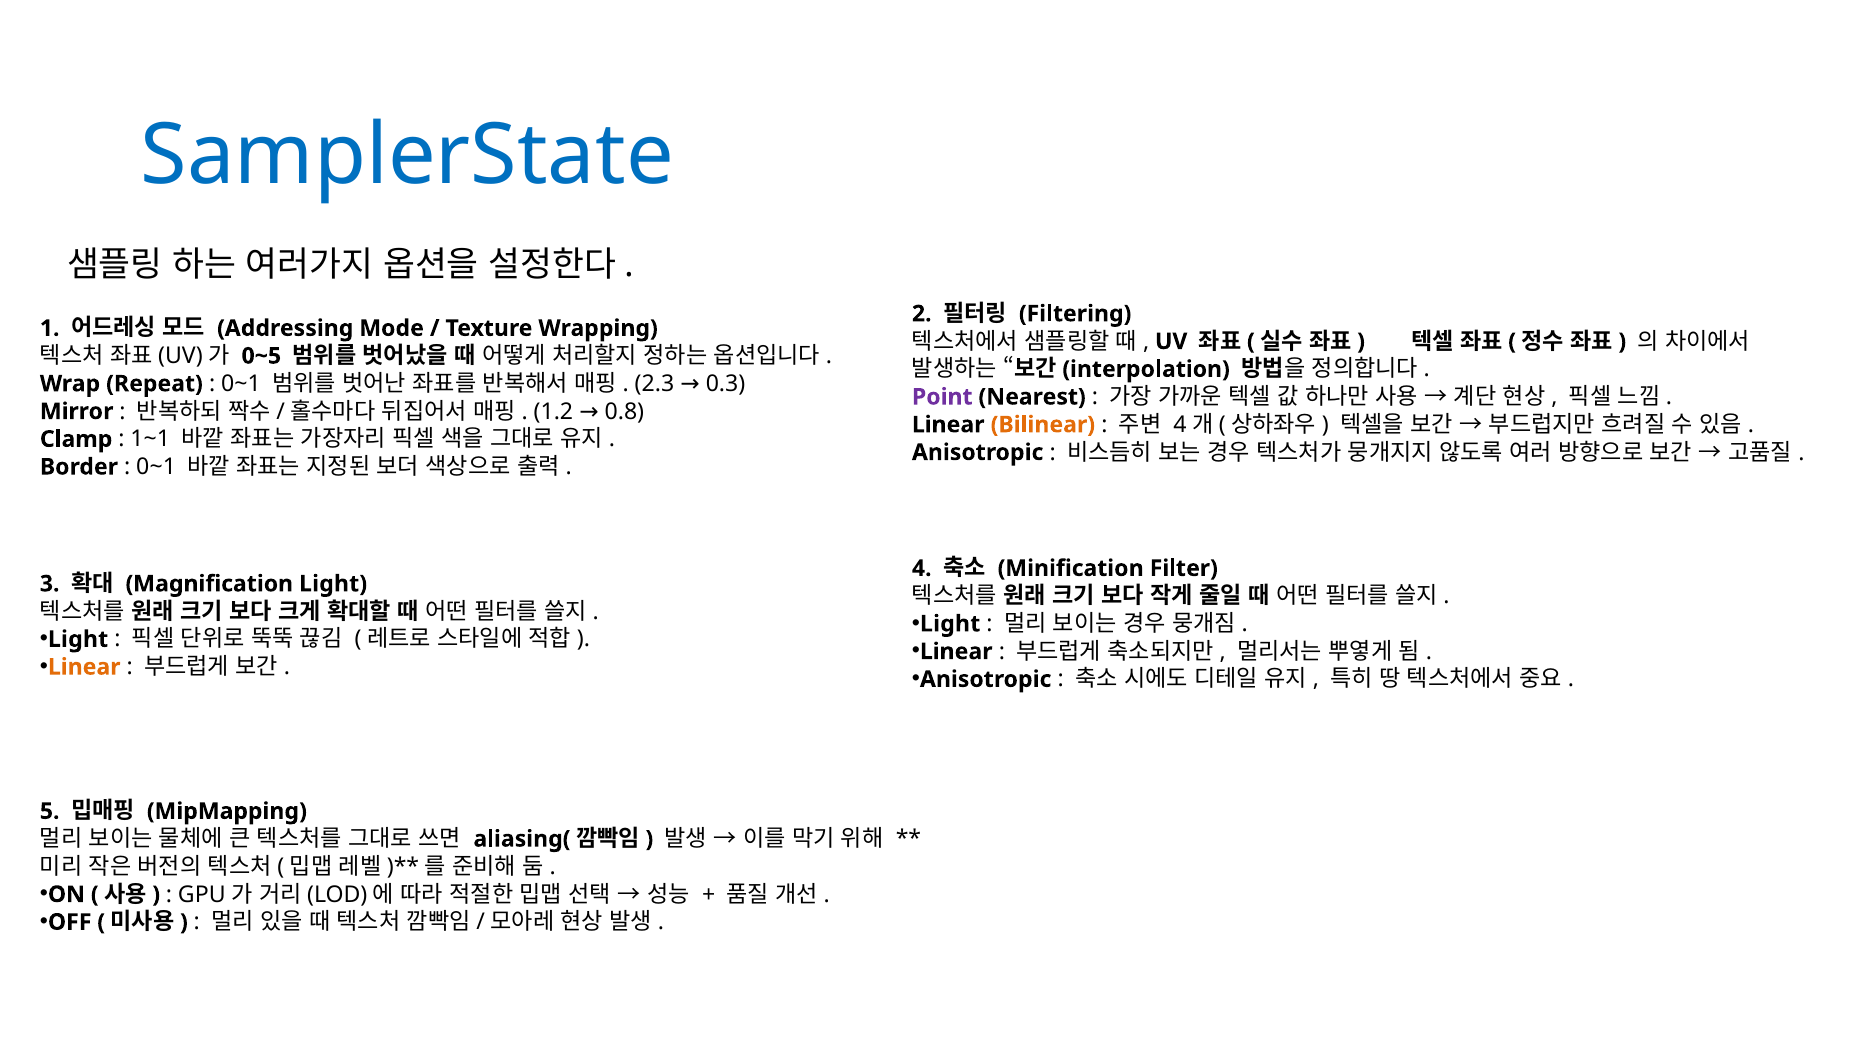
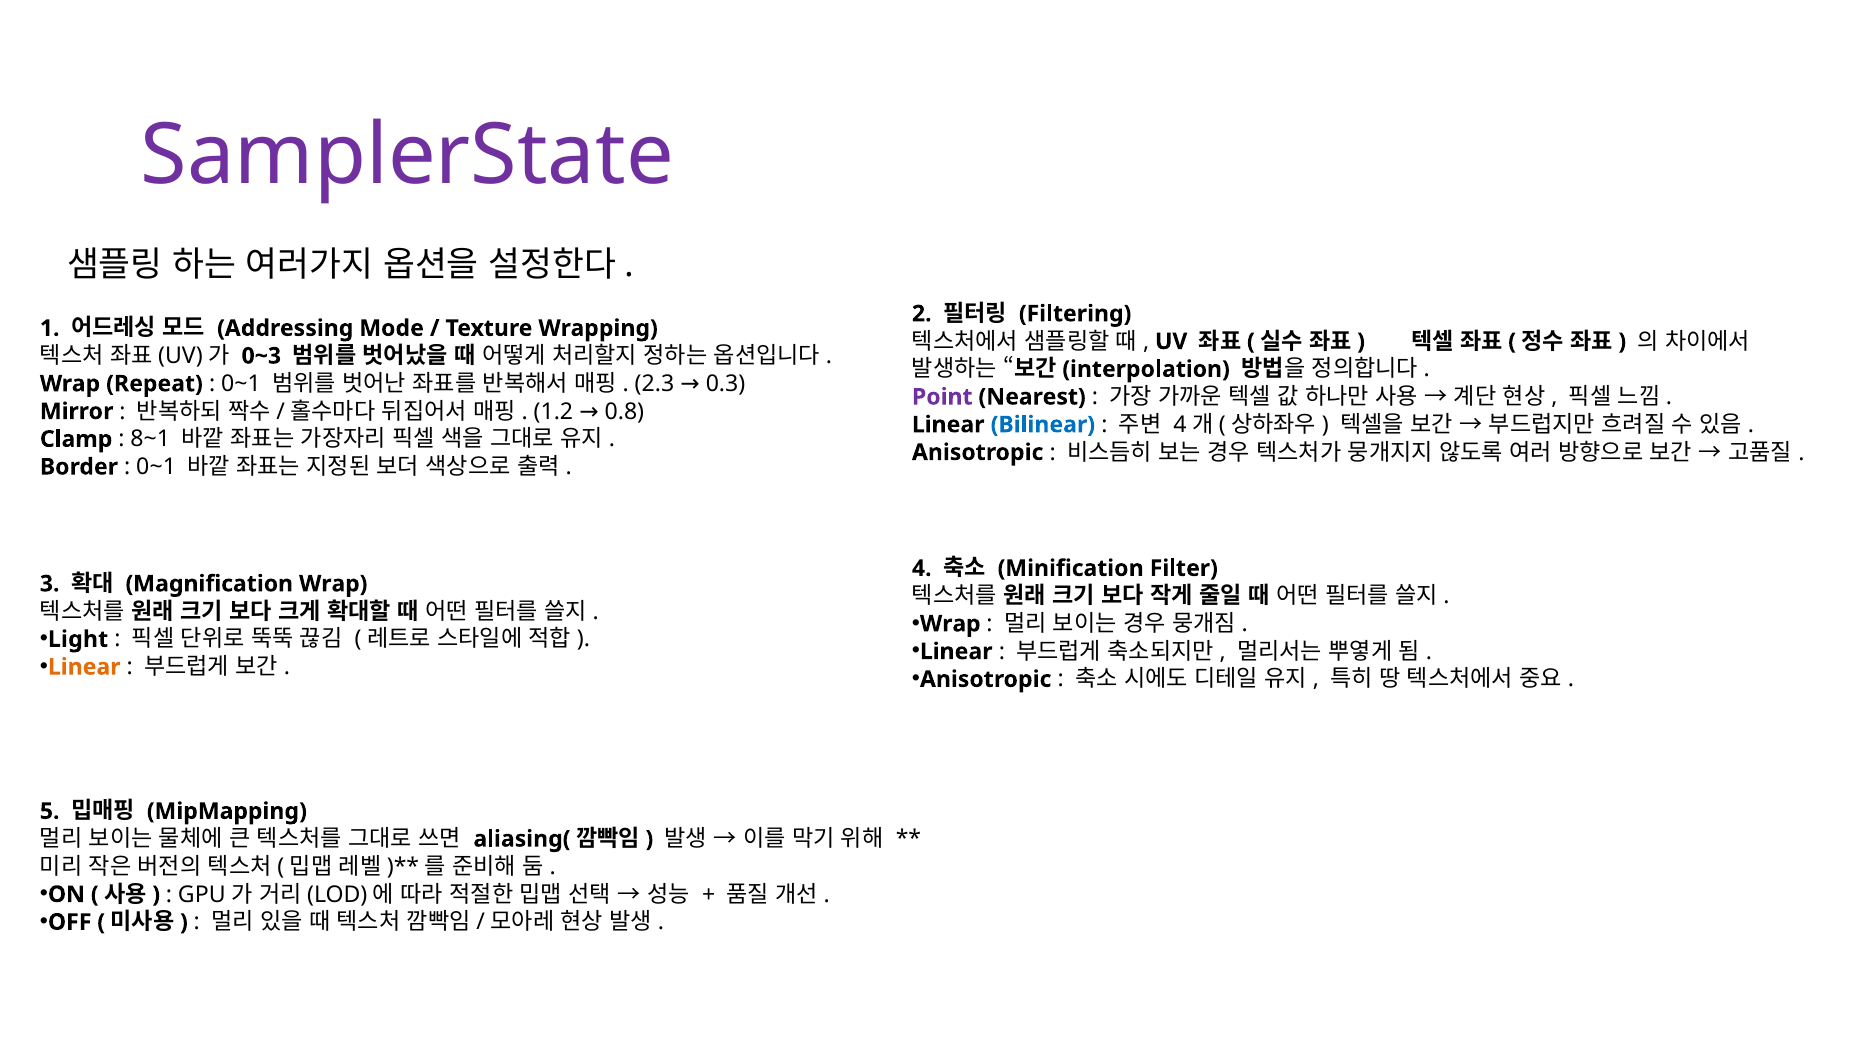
SamplerState colour: blue -> purple
0~5: 0~5 -> 0~3
Bilinear colour: orange -> blue
1~1: 1~1 -> 8~1
Magnification Light: Light -> Wrap
Light at (950, 624): Light -> Wrap
